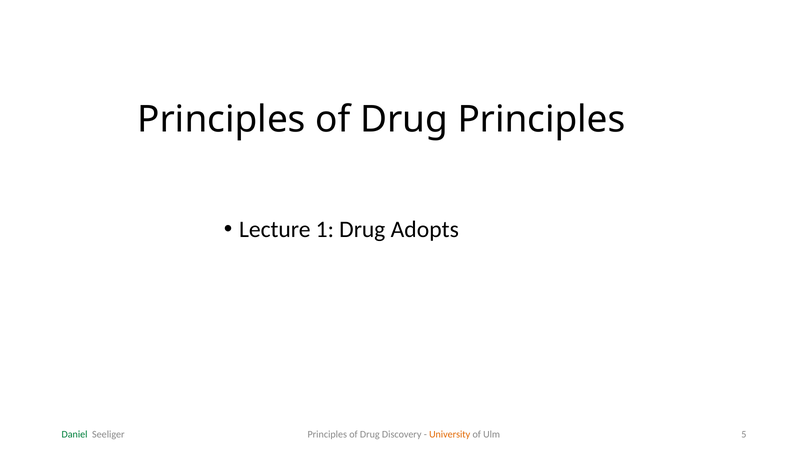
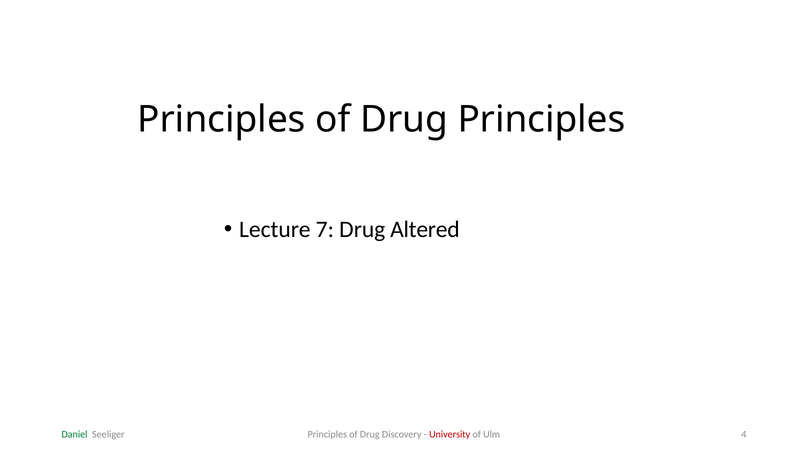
1: 1 -> 7
Adopts: Adopts -> Altered
University colour: orange -> red
5: 5 -> 4
